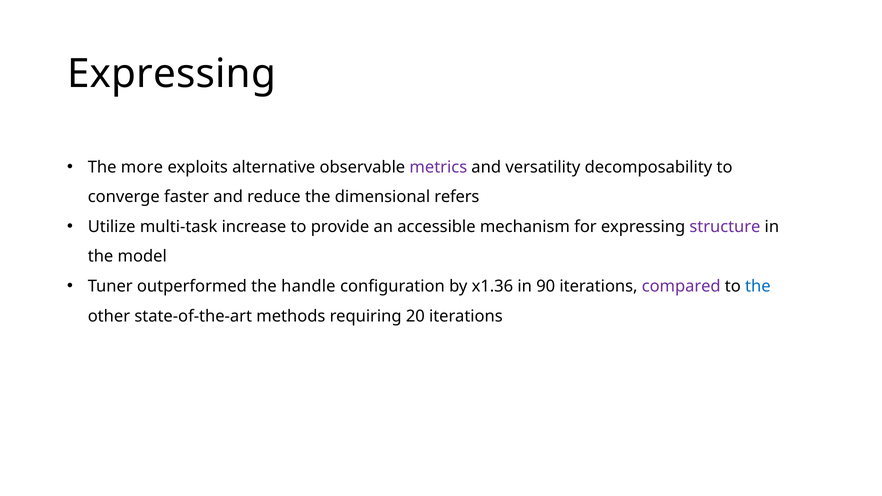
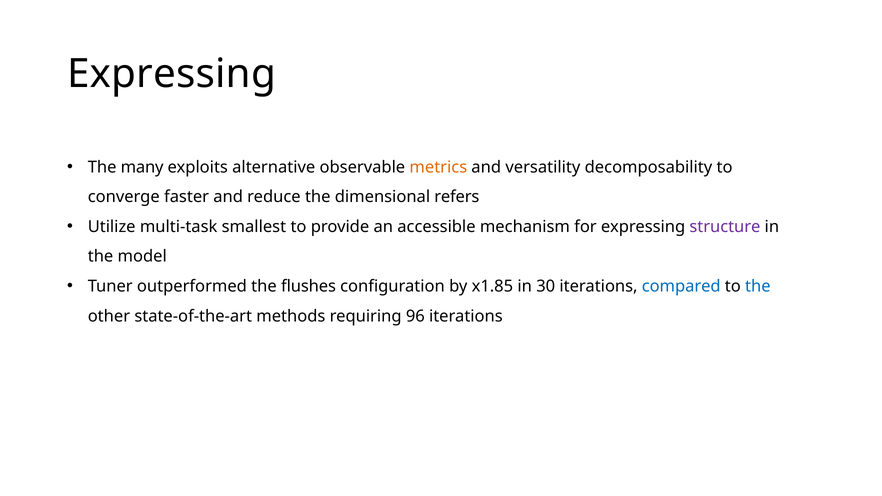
more: more -> many
metrics colour: purple -> orange
increase: increase -> smallest
handle: handle -> flushes
x1.36: x1.36 -> x1.85
90: 90 -> 30
compared colour: purple -> blue
20: 20 -> 96
